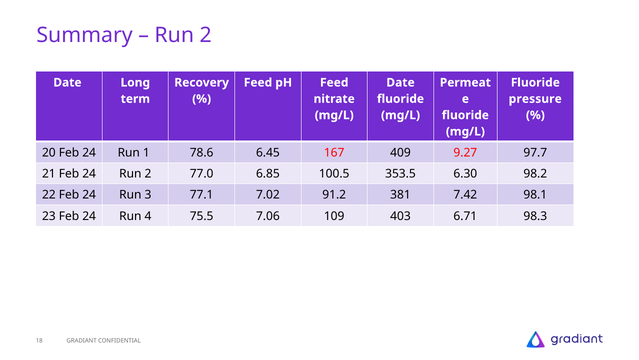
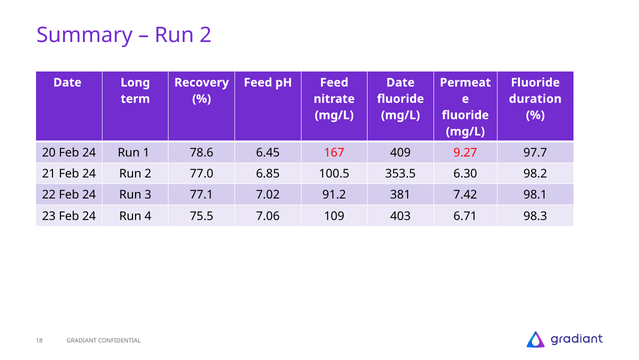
pressure: pressure -> duration
